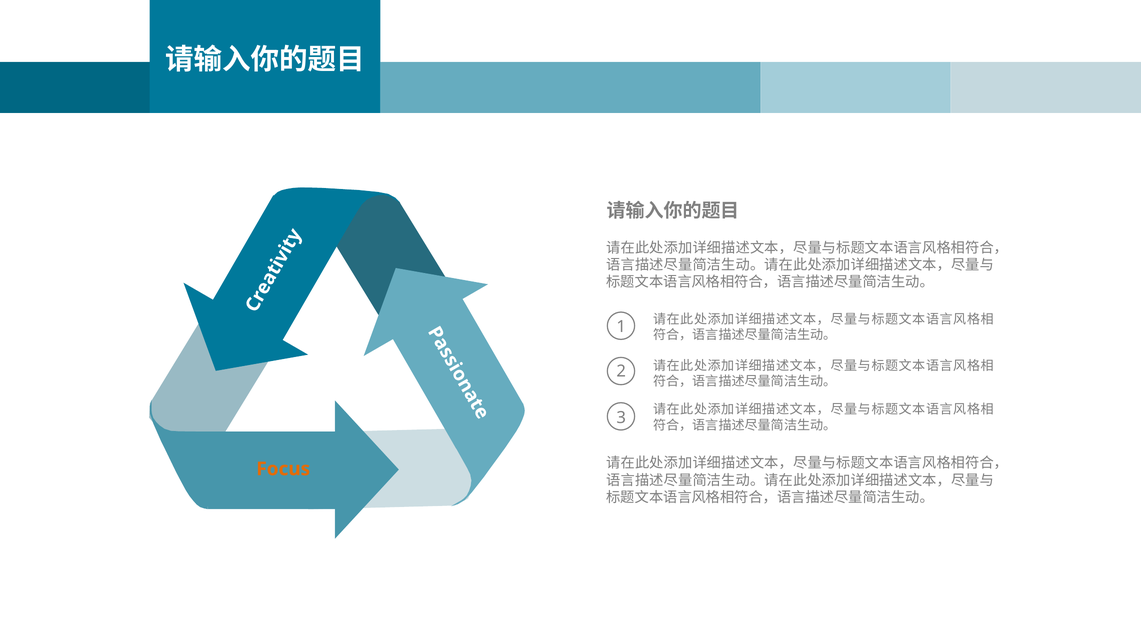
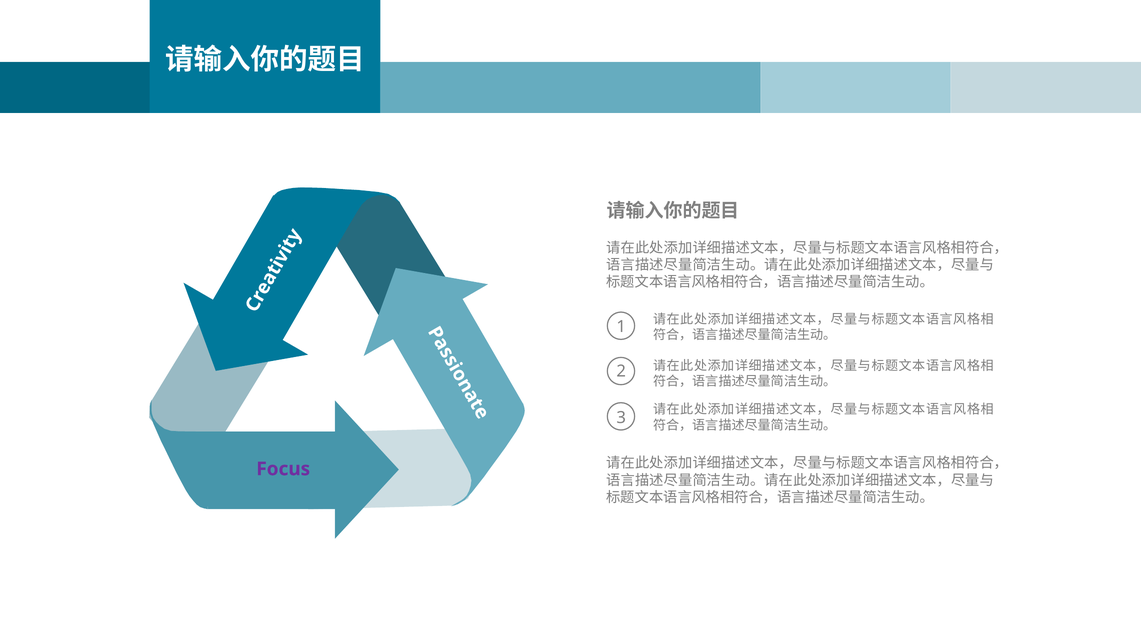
Focus colour: orange -> purple
